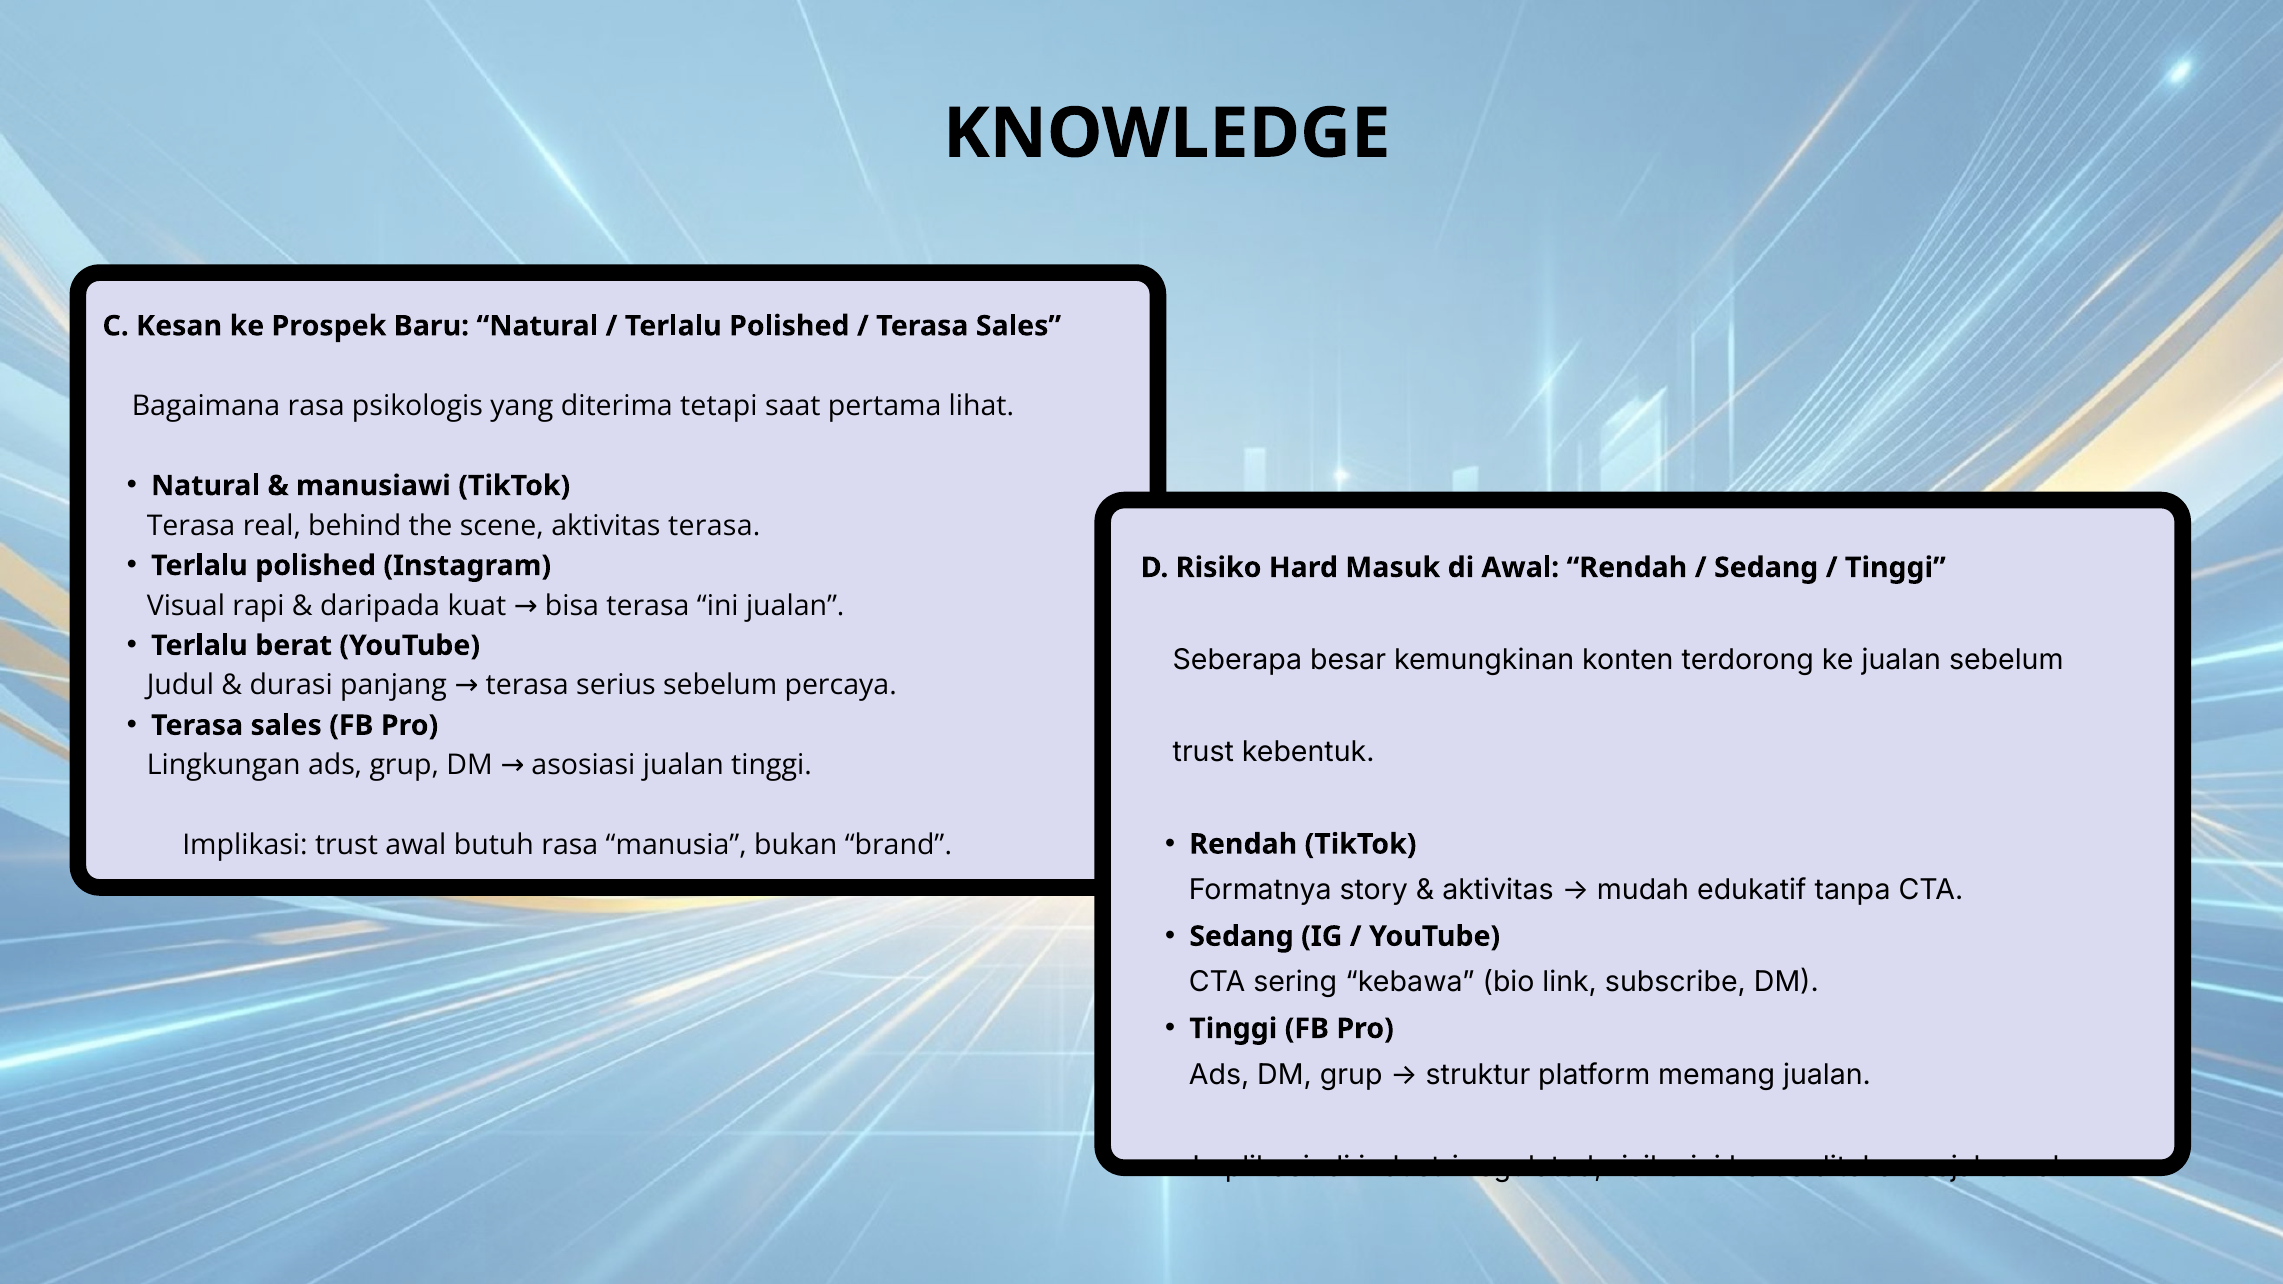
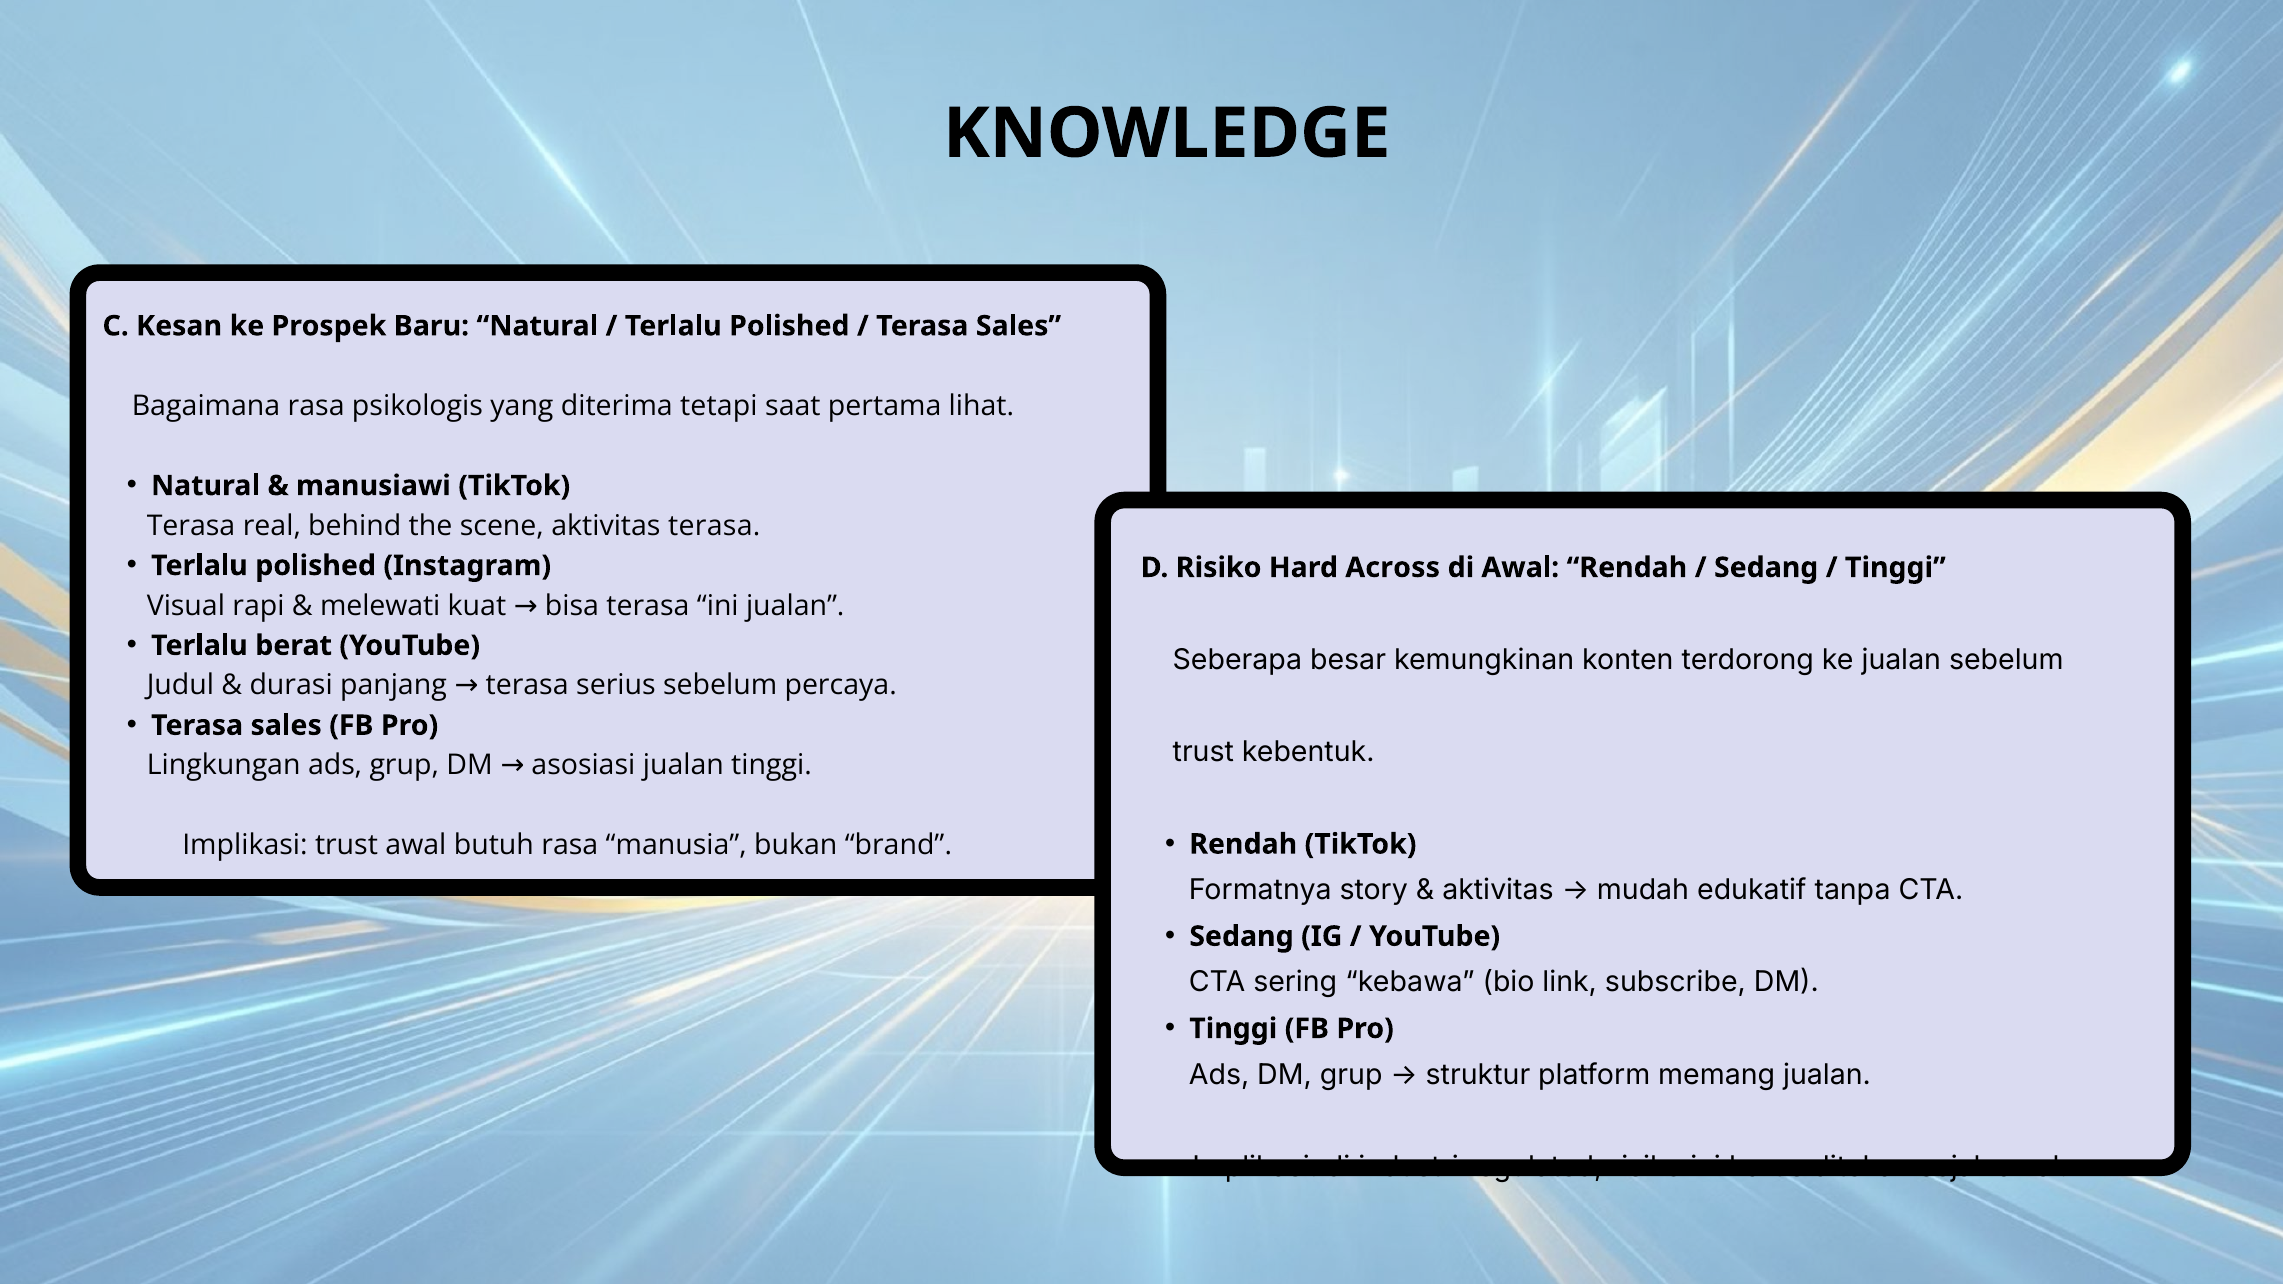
Masuk: Masuk -> Across
daripada: daripada -> melewati
